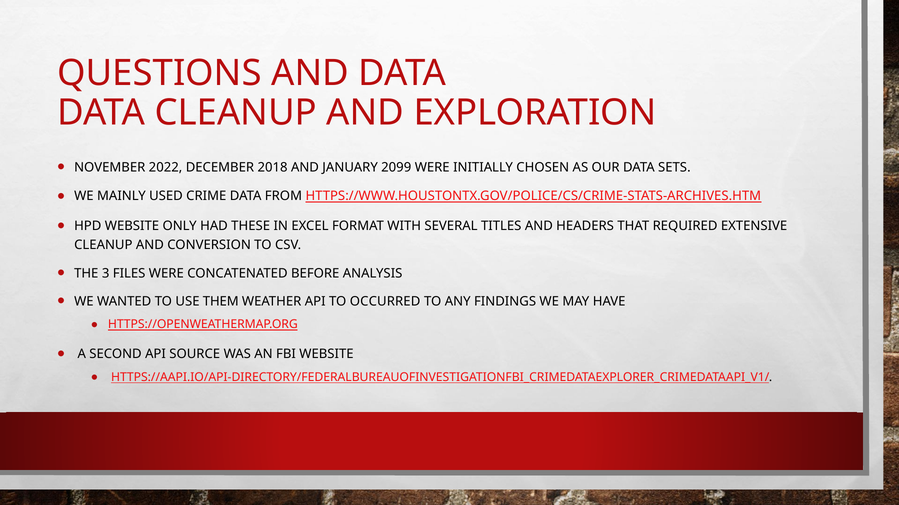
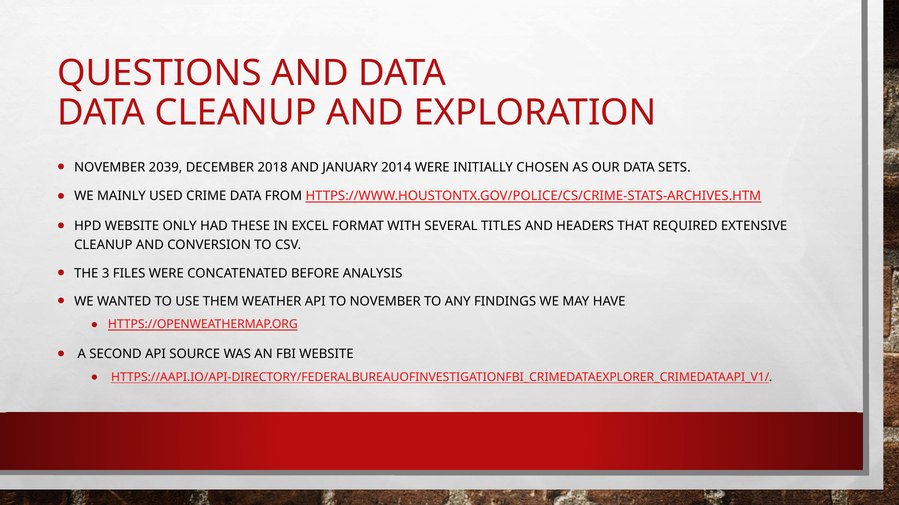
2022: 2022 -> 2039
2099: 2099 -> 2014
TO OCCURRED: OCCURRED -> NOVEMBER
